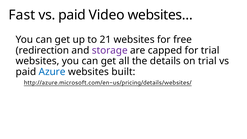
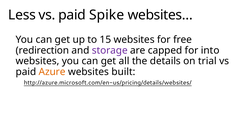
Fast: Fast -> Less
Video: Video -> Spike
21: 21 -> 15
for trial: trial -> into
Azure colour: blue -> orange
